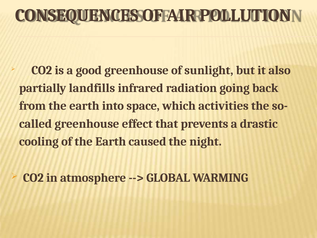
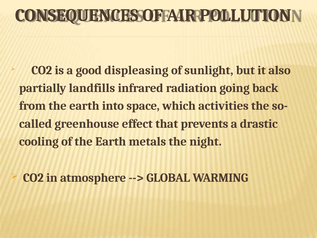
good greenhouse: greenhouse -> displeasing
caused: caused -> metals
